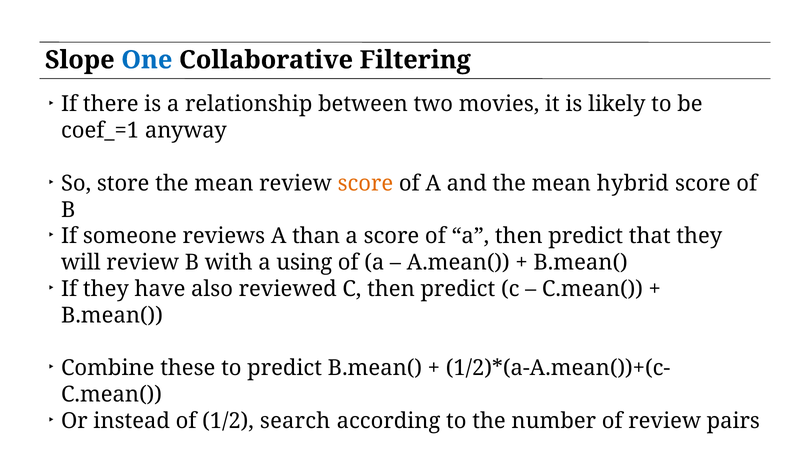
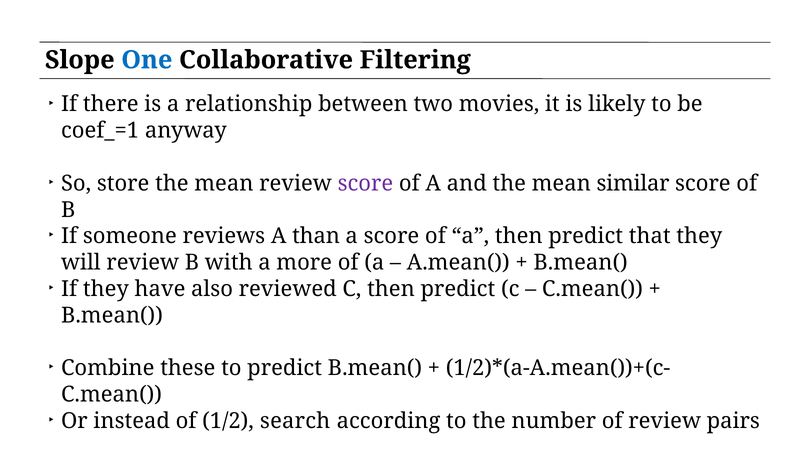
score at (365, 183) colour: orange -> purple
hybrid: hybrid -> similar
using: using -> more
